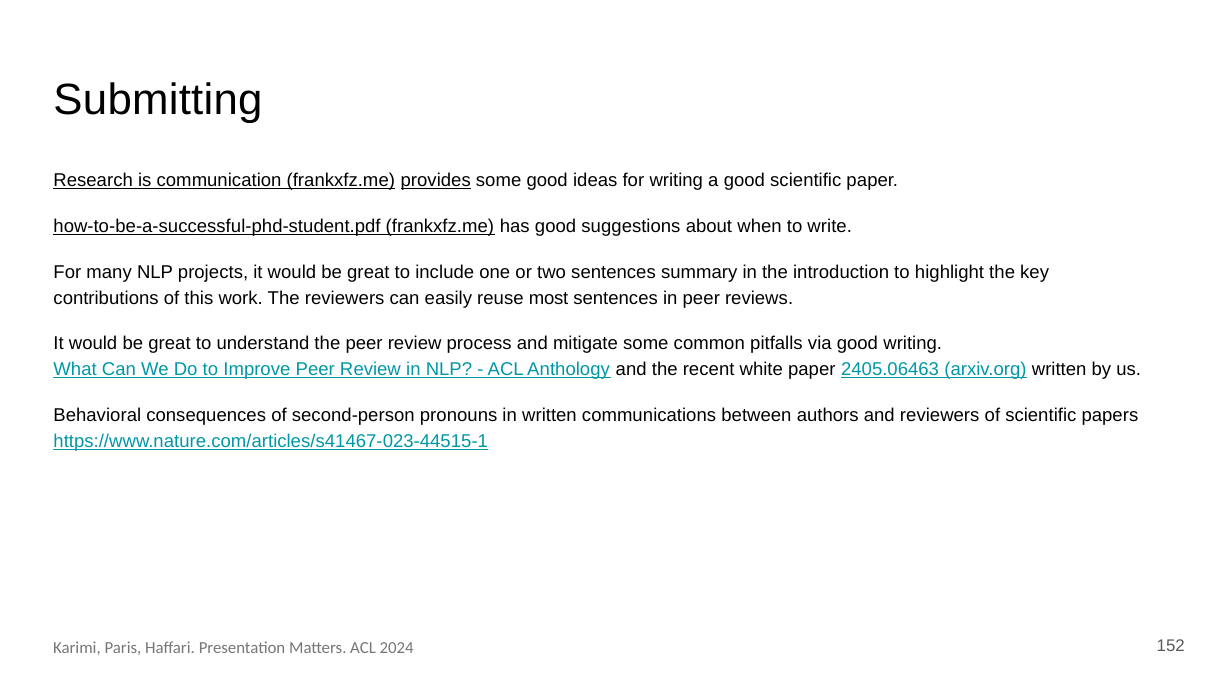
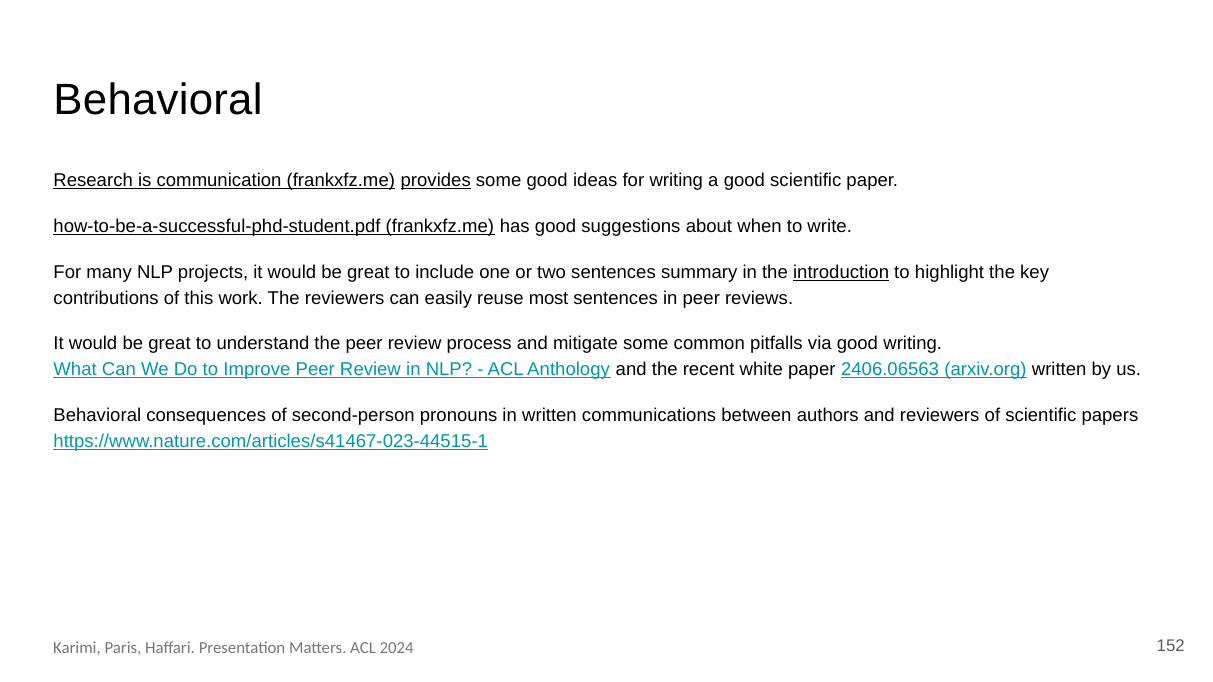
Submitting at (158, 100): Submitting -> Behavioral
introduction underline: none -> present
2405.06463: 2405.06463 -> 2406.06563
